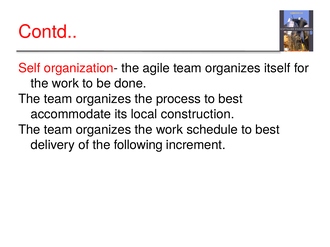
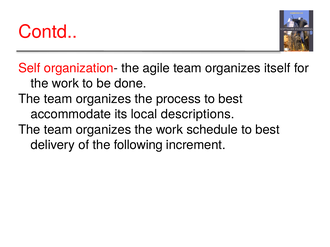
construction: construction -> descriptions
